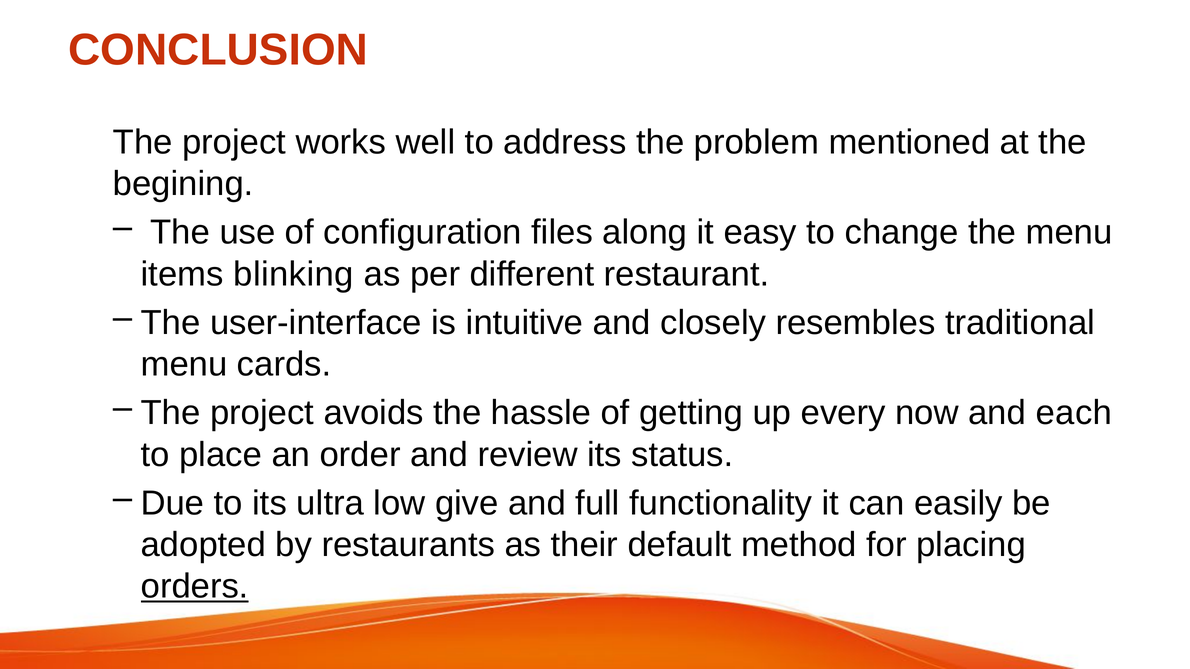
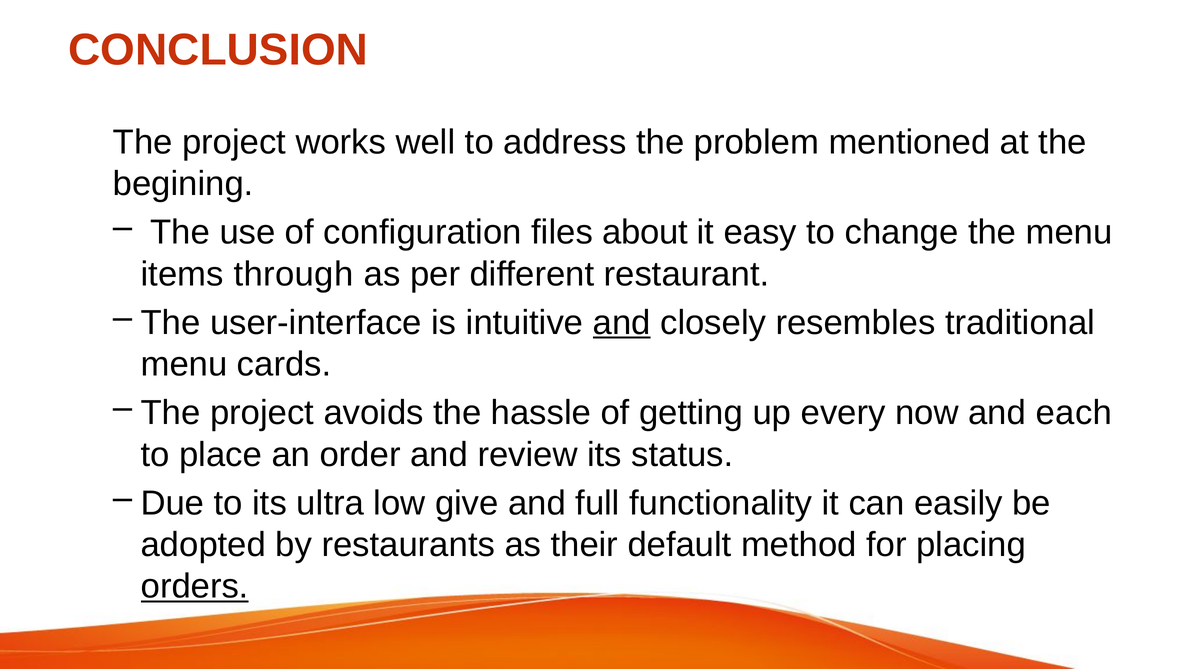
along: along -> about
blinking: blinking -> through
and at (622, 323) underline: none -> present
